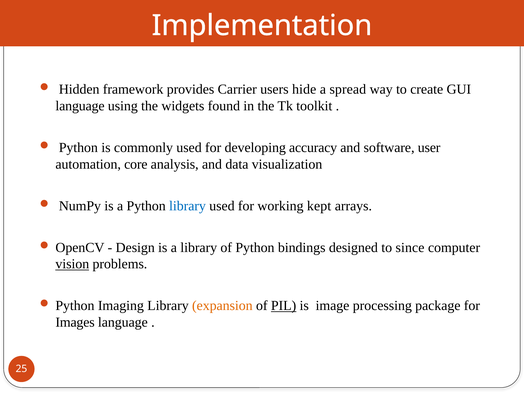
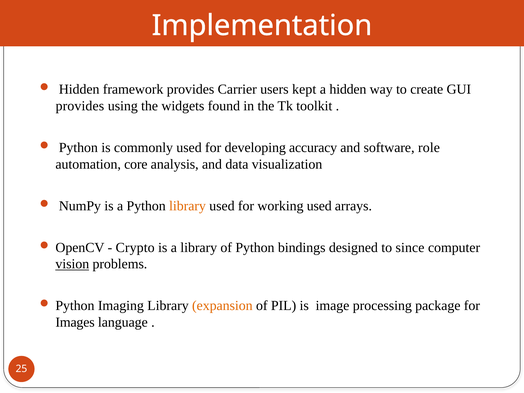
hide: hide -> kept
a spread: spread -> hidden
language at (80, 106): language -> provides
user: user -> role
library at (188, 206) colour: blue -> orange
working kept: kept -> used
Design: Design -> Crypto
PIL underline: present -> none
